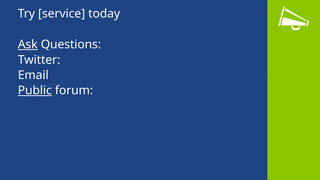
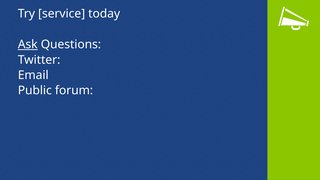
Public underline: present -> none
